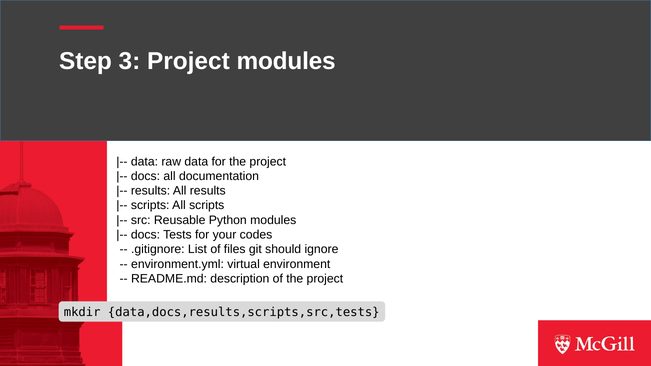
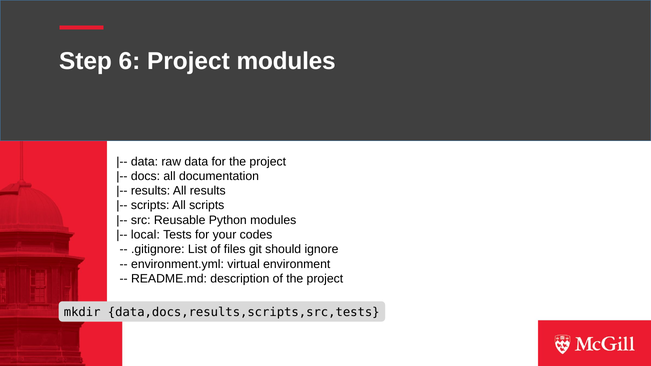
3: 3 -> 6
docs at (145, 235): docs -> local
